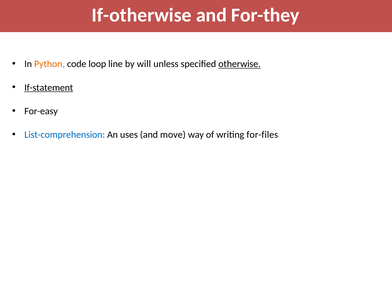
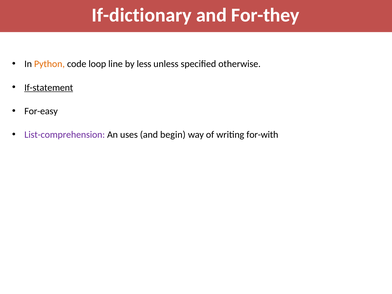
If-otherwise: If-otherwise -> If-dictionary
will: will -> less
otherwise underline: present -> none
List-comprehension colour: blue -> purple
move: move -> begin
for-files: for-files -> for-with
